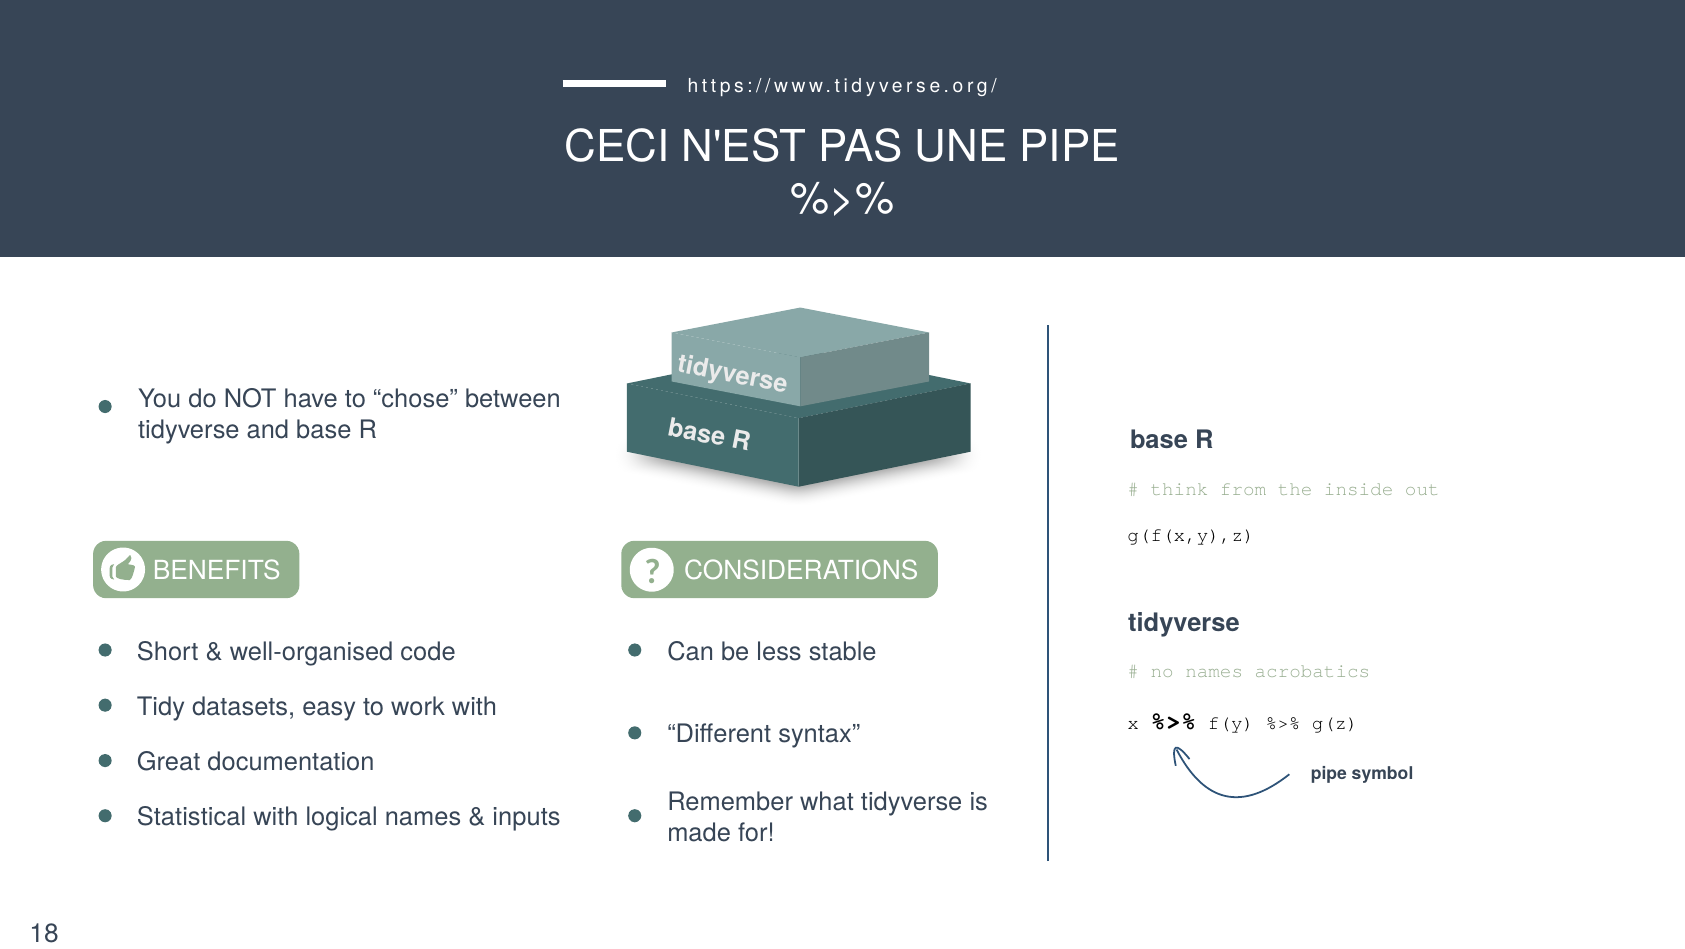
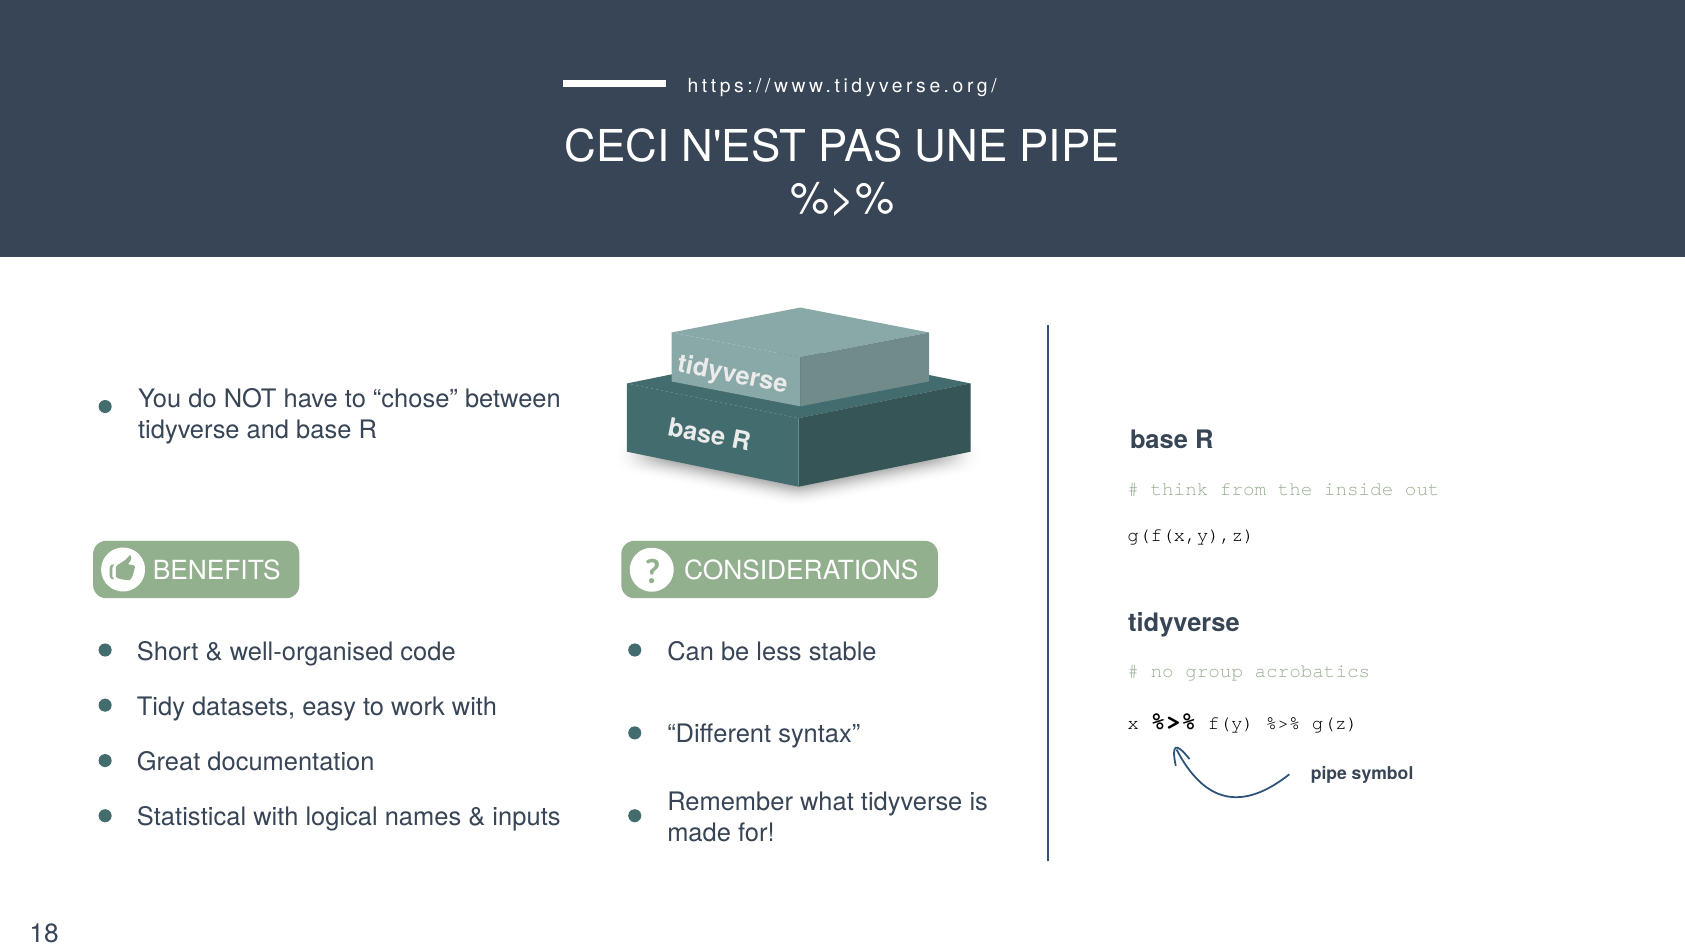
no names: names -> group
